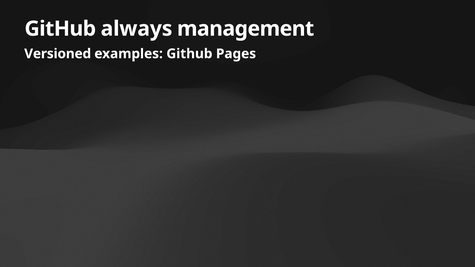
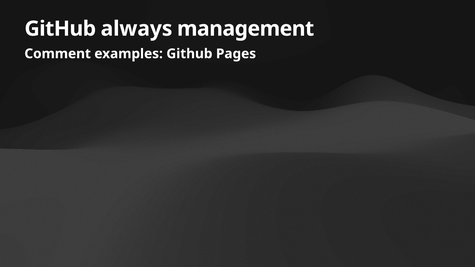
Versioned: Versioned -> Comment
